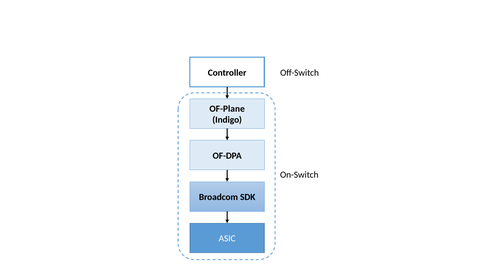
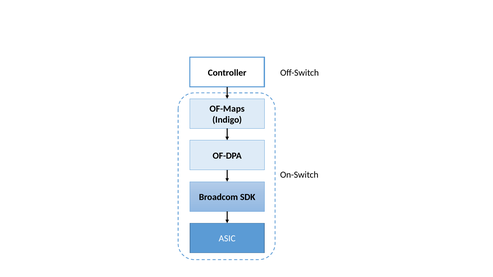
OF-Plane: OF-Plane -> OF-Maps
